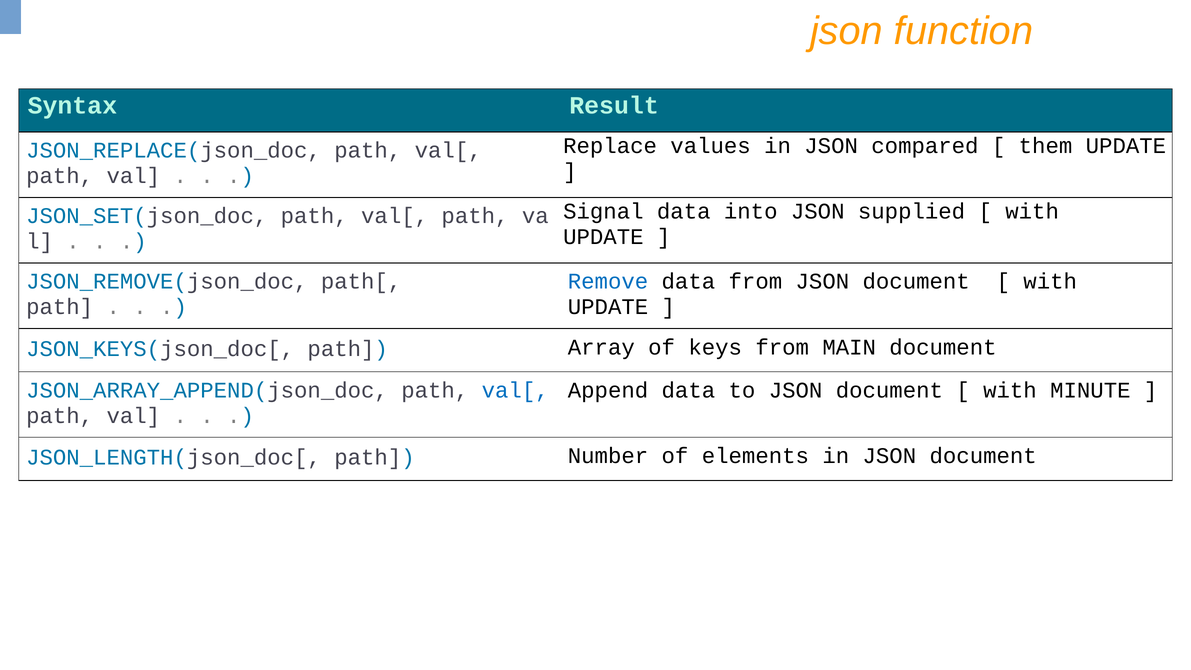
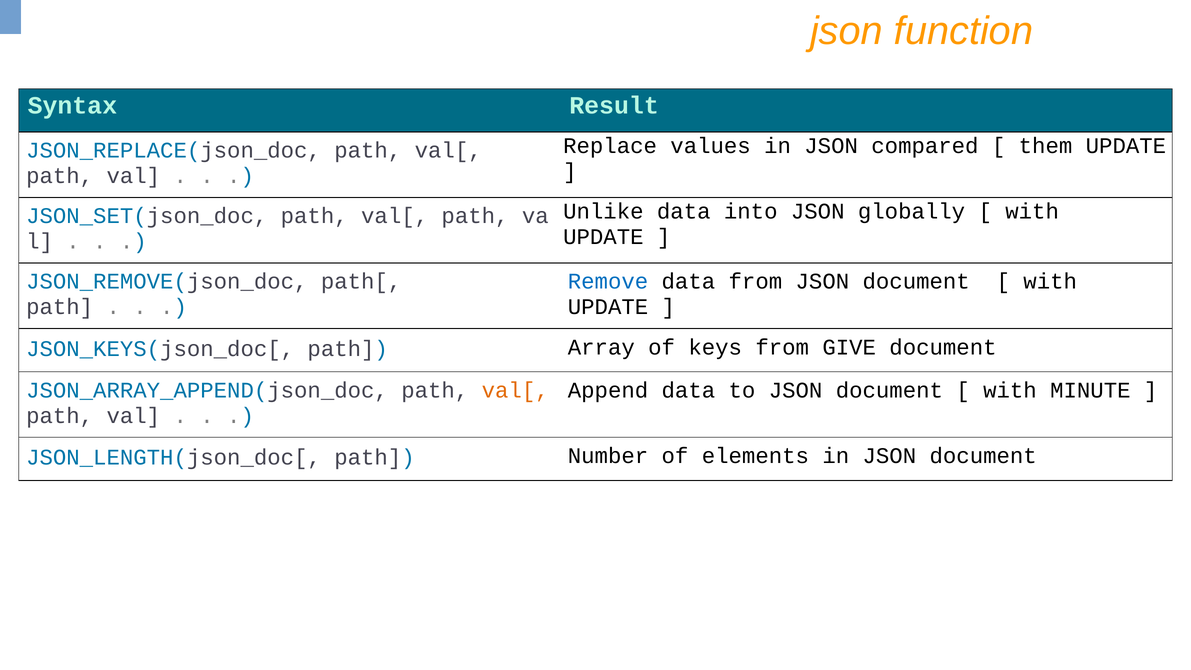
Signal: Signal -> Unlike
supplied: supplied -> globally
MAIN: MAIN -> GIVE
val[ at (515, 390) colour: blue -> orange
